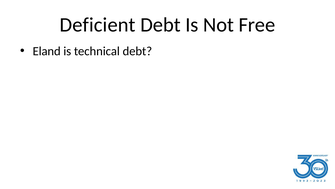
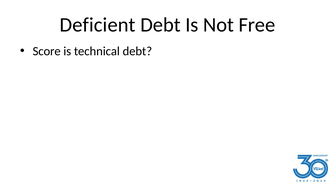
Eland: Eland -> Score
